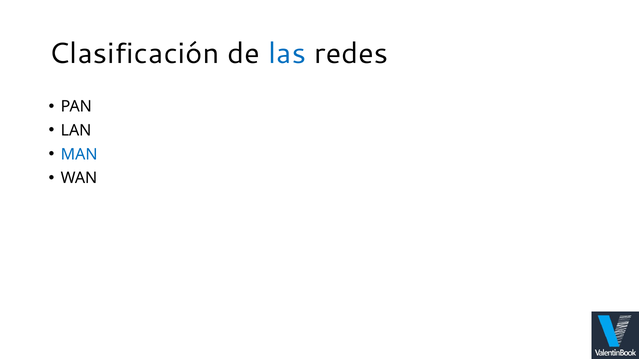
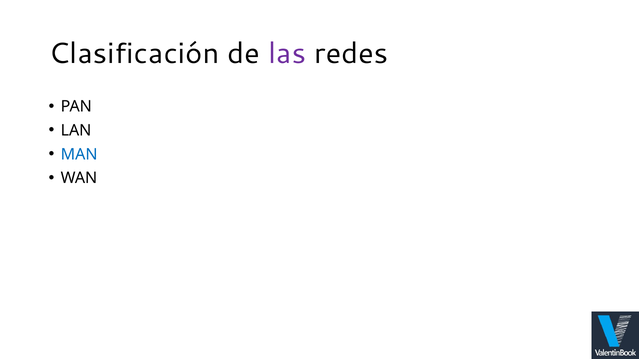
las colour: blue -> purple
